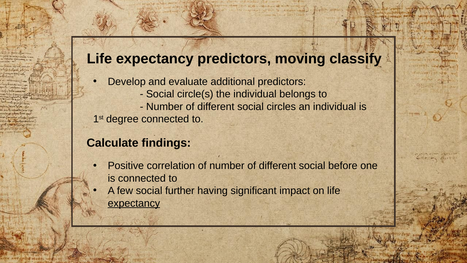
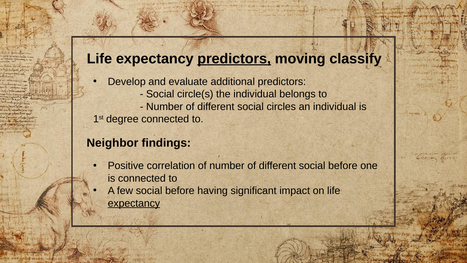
predictors at (234, 59) underline: none -> present
Calculate: Calculate -> Neighbor
few social further: further -> before
